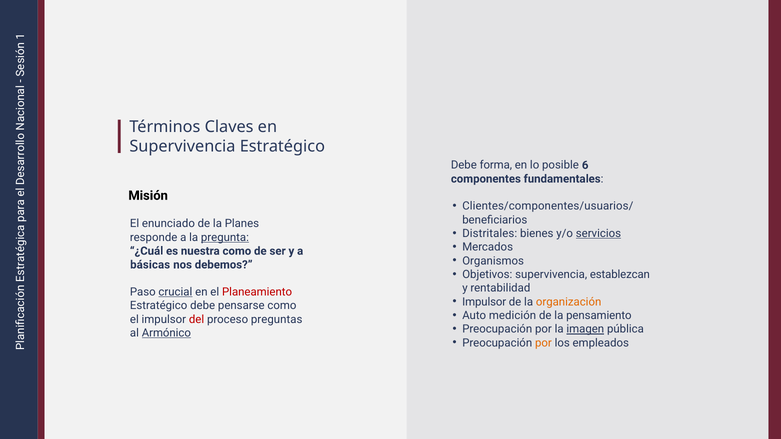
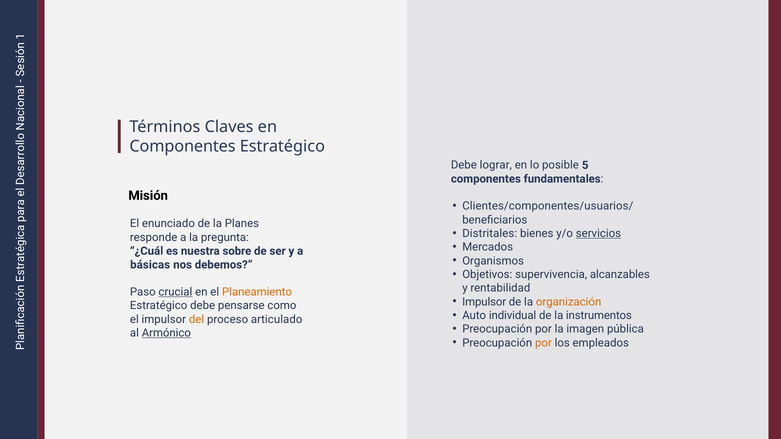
Supervivencia at (182, 147): Supervivencia -> Componentes
forma: forma -> lograr
6: 6 -> 5
pregunta underline: present -> none
nuestra como: como -> sobre
establezcan: establezcan -> alcanzables
Planeamiento colour: red -> orange
medición: medición -> individual
pensamiento: pensamiento -> instrumentos
del colour: red -> orange
preguntas: preguntas -> articulado
imagen underline: present -> none
